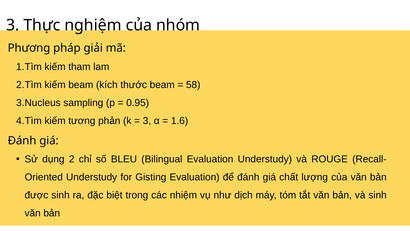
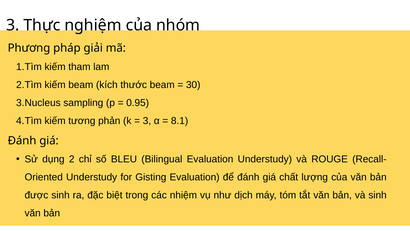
58: 58 -> 30
1.6: 1.6 -> 8.1
